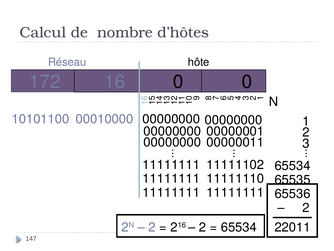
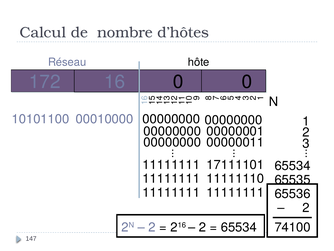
11111102: 11111102 -> 17111101
22011: 22011 -> 74100
